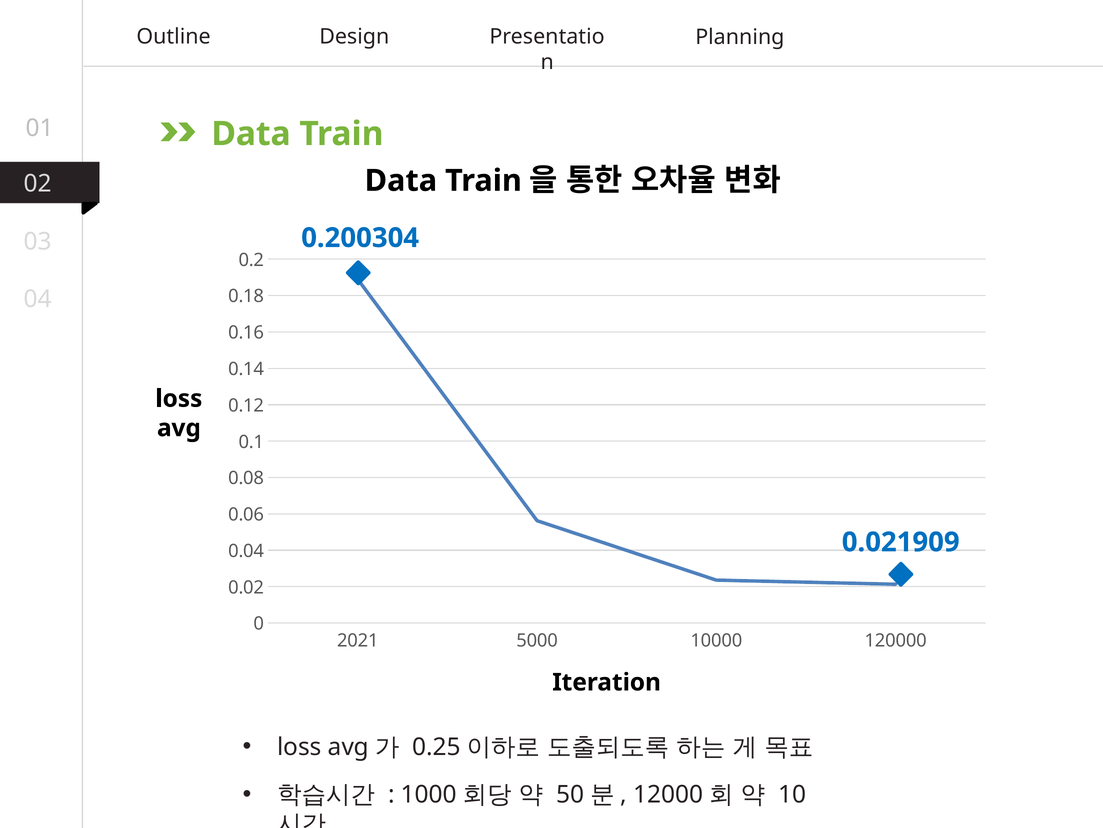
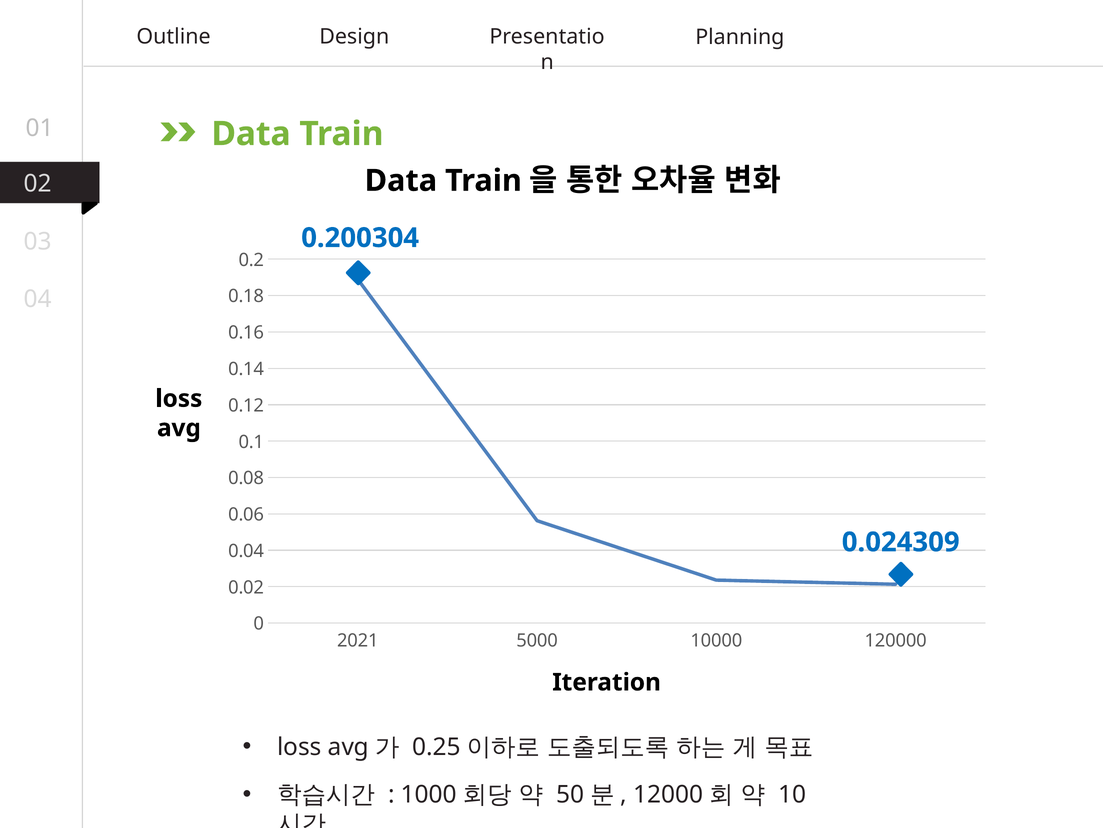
0.021909: 0.021909 -> 0.024309
